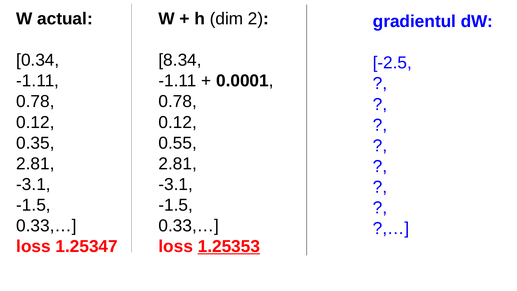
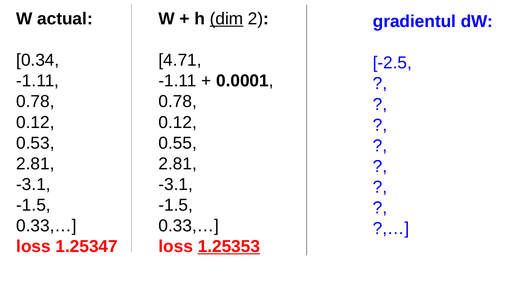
dim underline: none -> present
8.34: 8.34 -> 4.71
0.35: 0.35 -> 0.53
